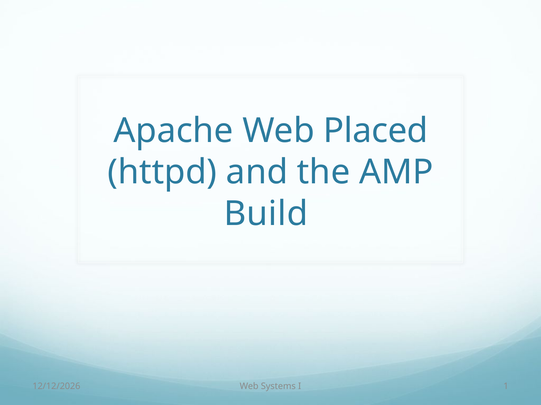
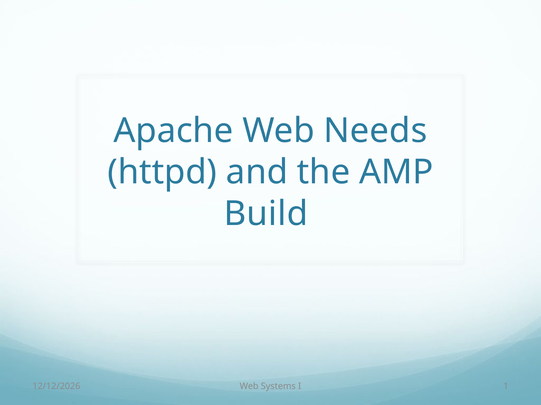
Placed: Placed -> Needs
